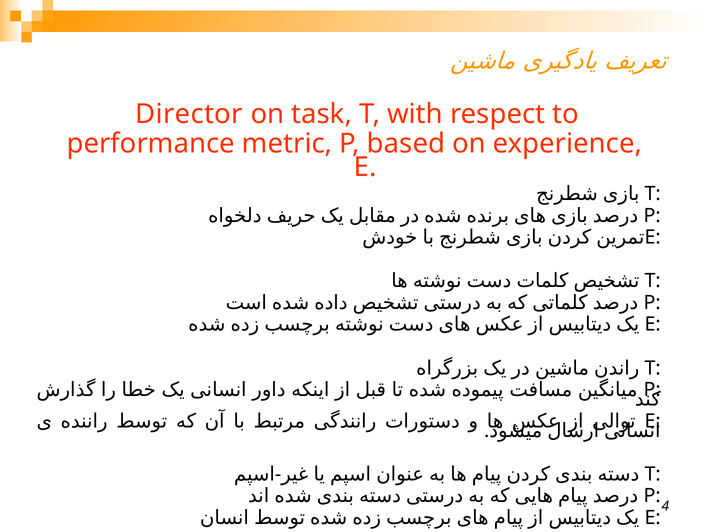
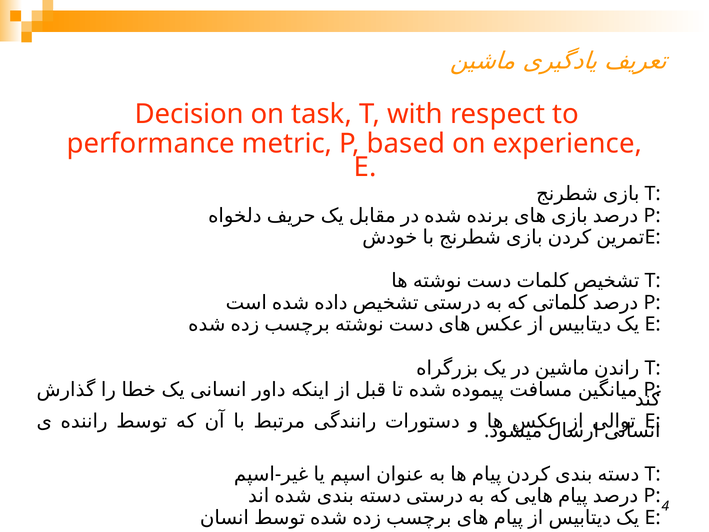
Director: Director -> Decision
